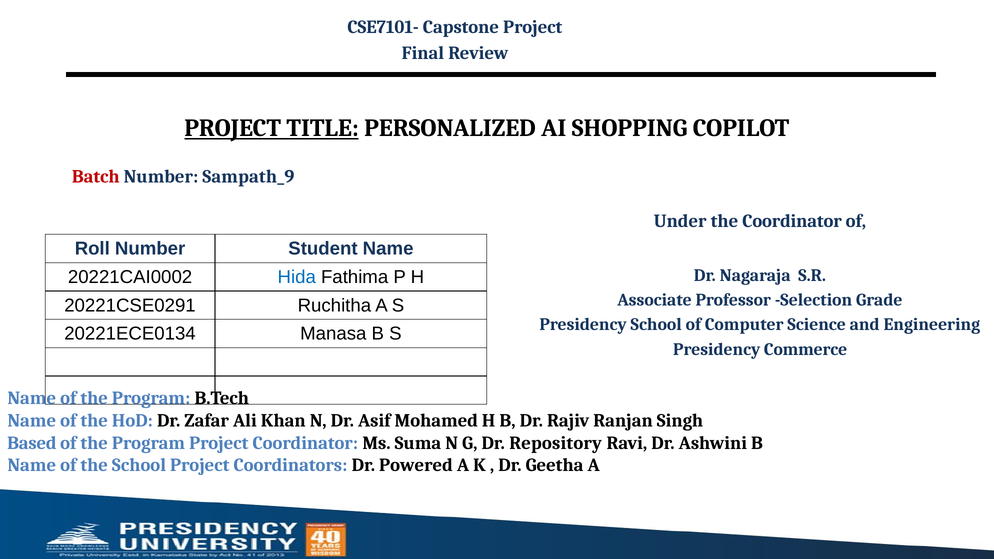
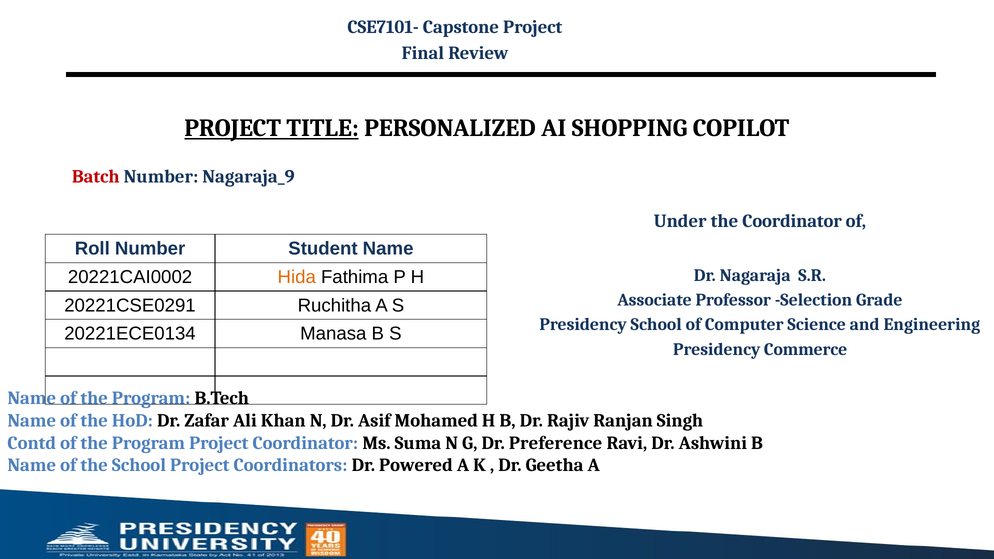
Sampath_9: Sampath_9 -> Nagaraja_9
Hida colour: blue -> orange
Based: Based -> Contd
Repository: Repository -> Preference
